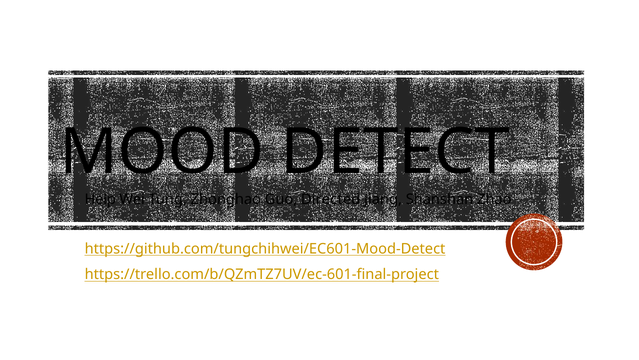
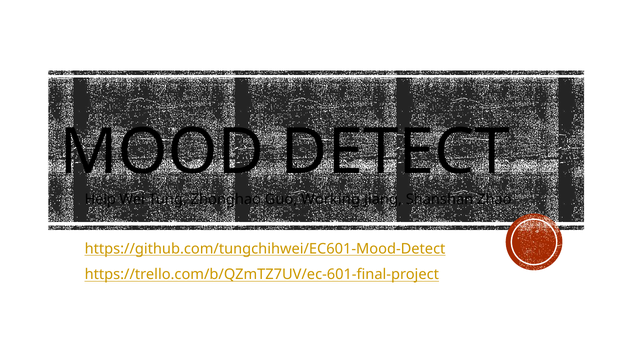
Directed: Directed -> Working
